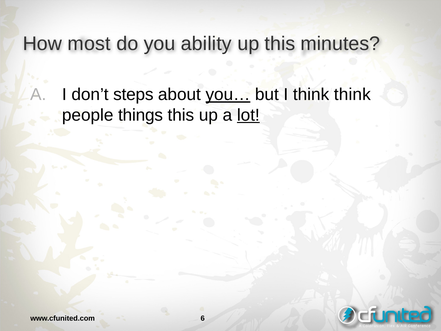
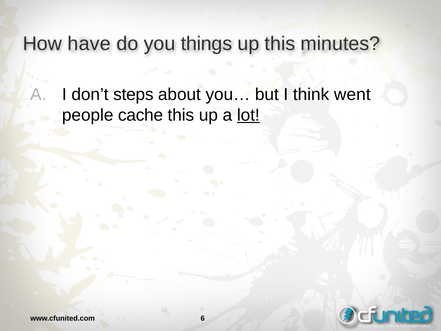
most: most -> have
ability: ability -> things
you… underline: present -> none
think think: think -> went
things: things -> cache
